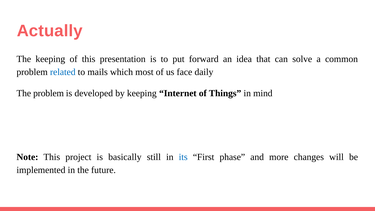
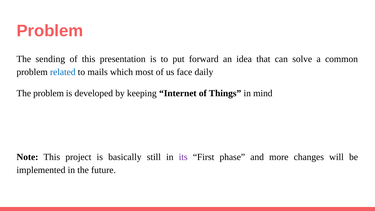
Actually at (50, 31): Actually -> Problem
The keeping: keeping -> sending
its colour: blue -> purple
